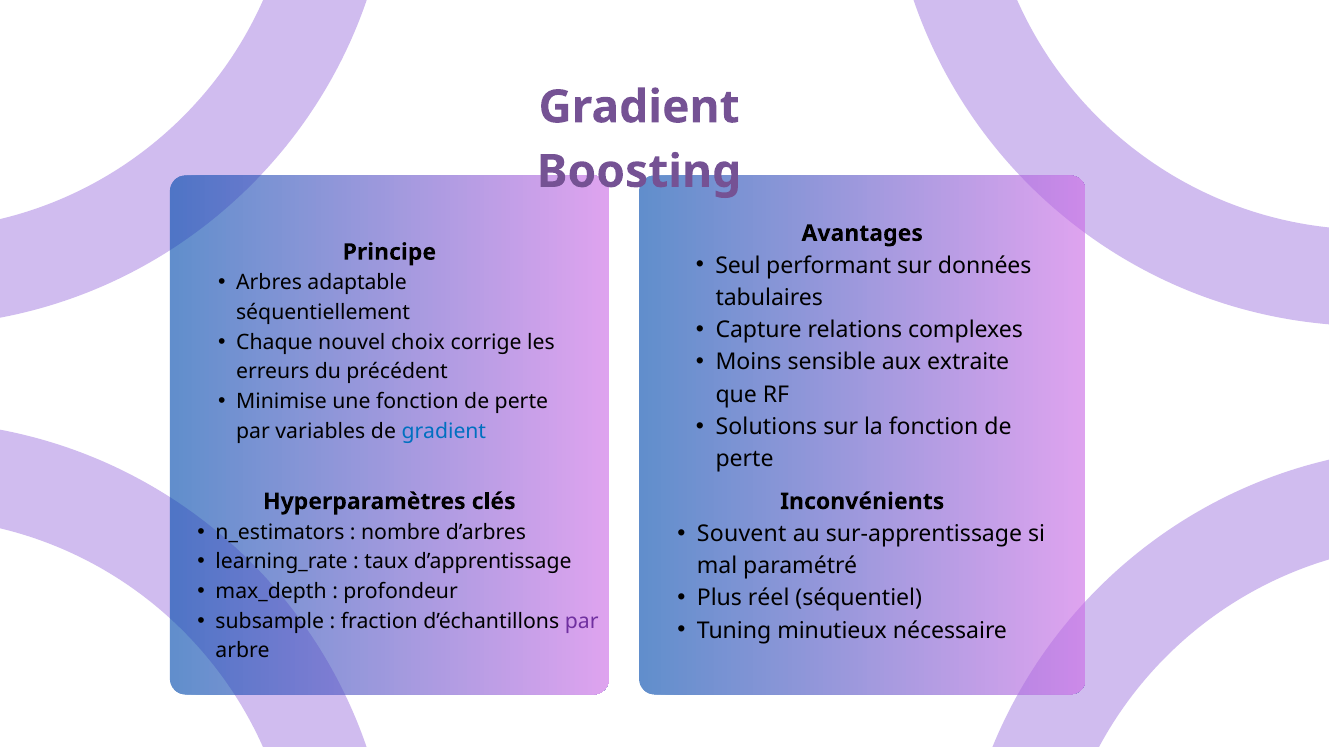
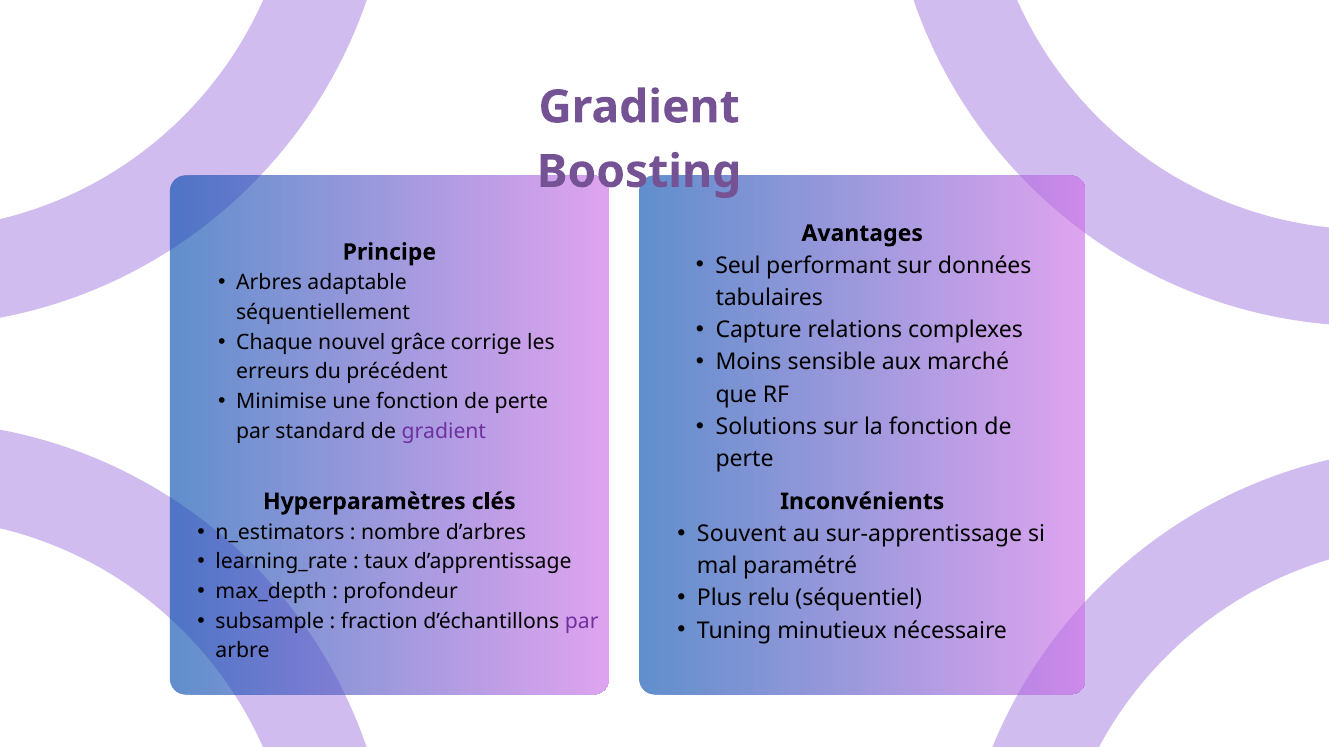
choix: choix -> grâce
extraite: extraite -> marché
variables: variables -> standard
gradient at (444, 432) colour: blue -> purple
réel: réel -> relu
